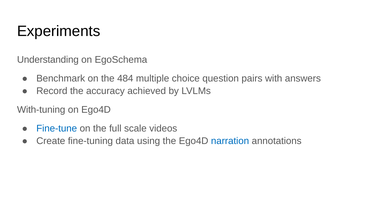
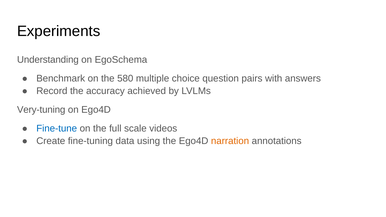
484: 484 -> 580
With-tuning: With-tuning -> Very-tuning
narration colour: blue -> orange
